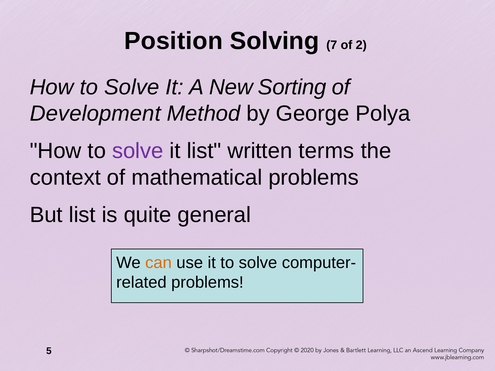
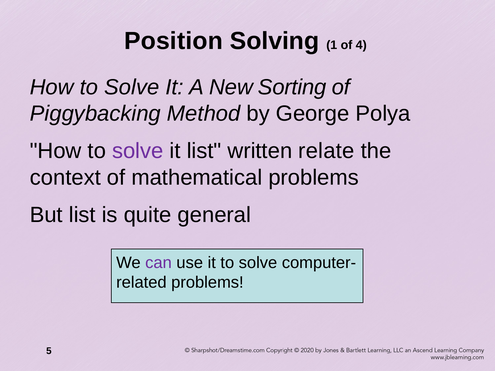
7: 7 -> 1
2: 2 -> 4
Development: Development -> Piggybacking
terms: terms -> relate
can colour: orange -> purple
